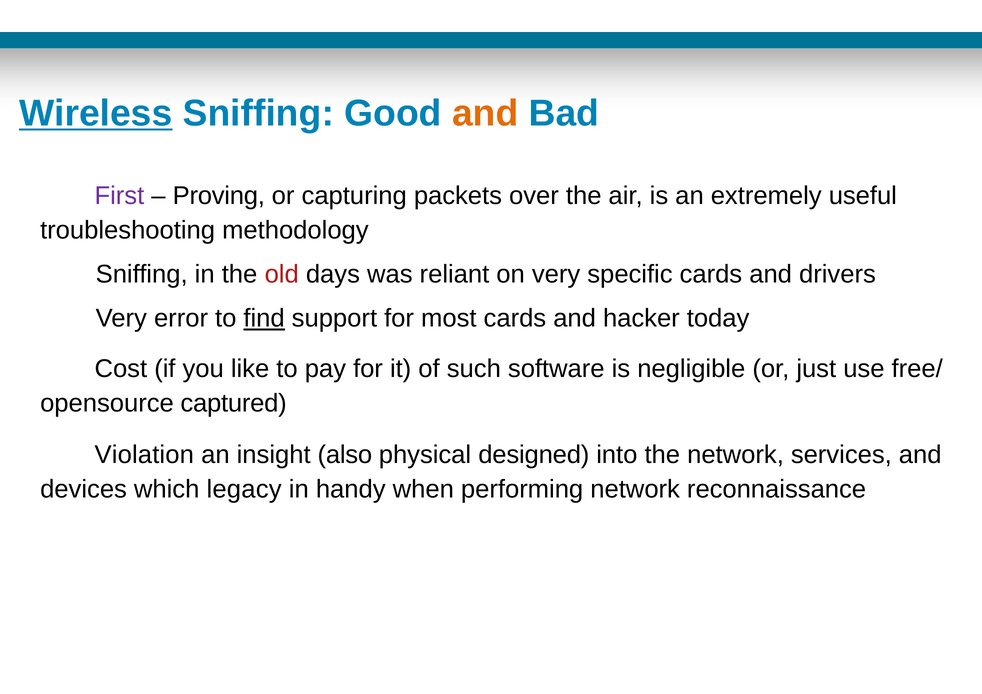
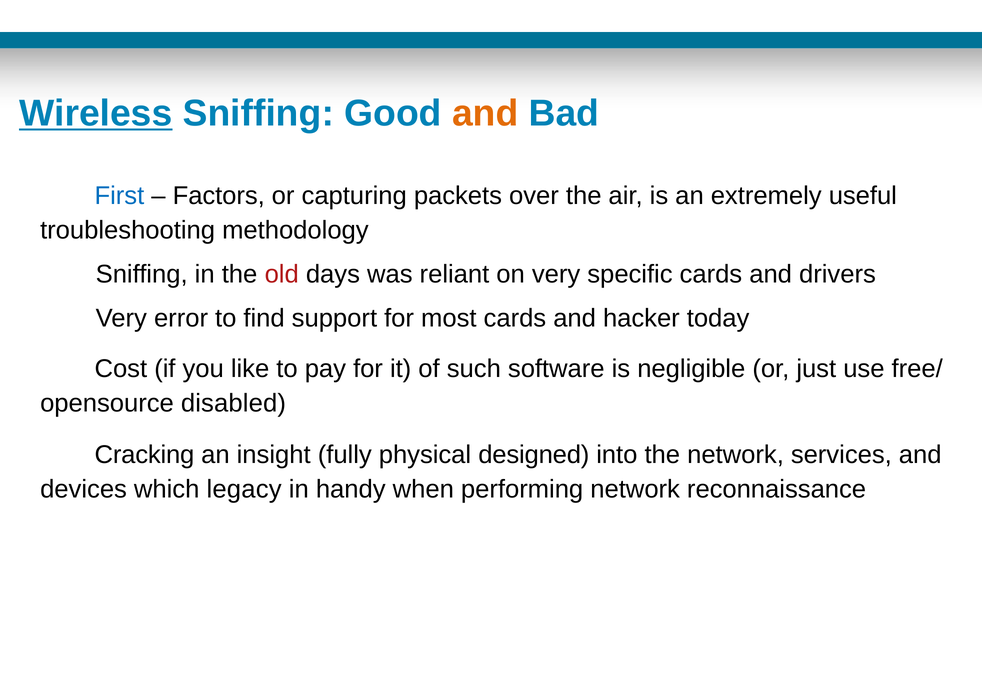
First colour: purple -> blue
Proving: Proving -> Factors
find underline: present -> none
captured: captured -> disabled
Violation: Violation -> Cracking
also: also -> fully
